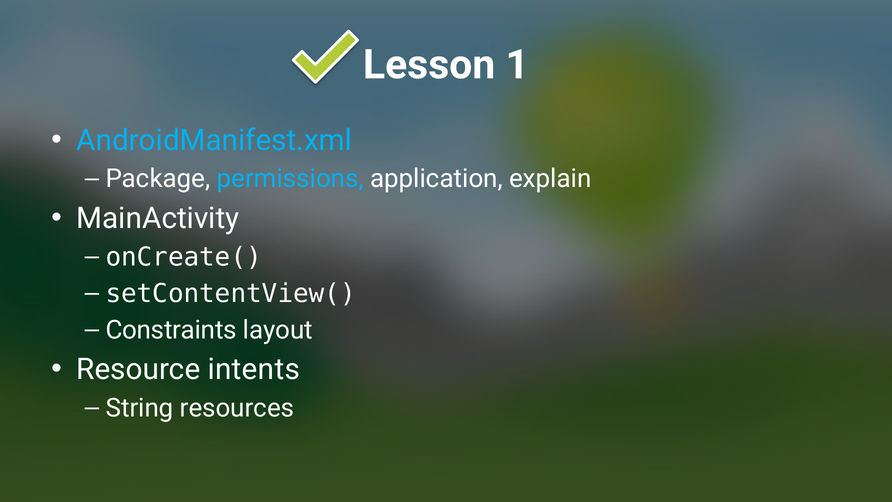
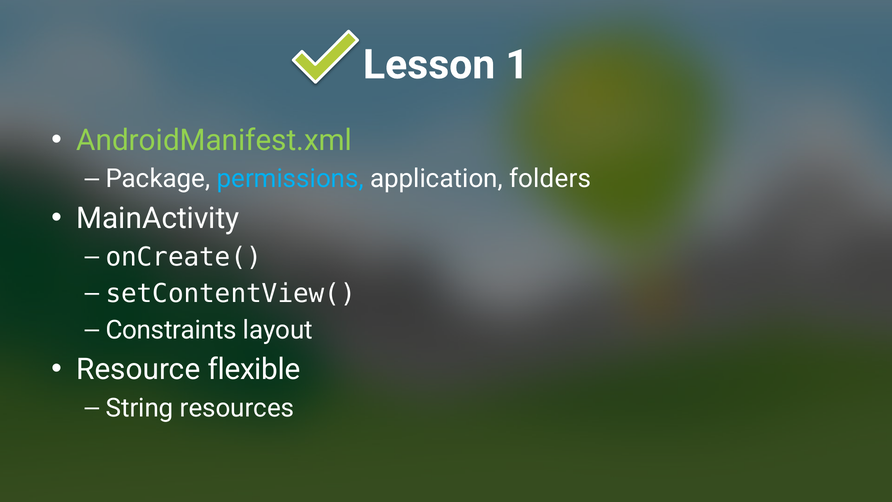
AndroidManifest.xml colour: light blue -> light green
explain: explain -> folders
intents: intents -> flexible
